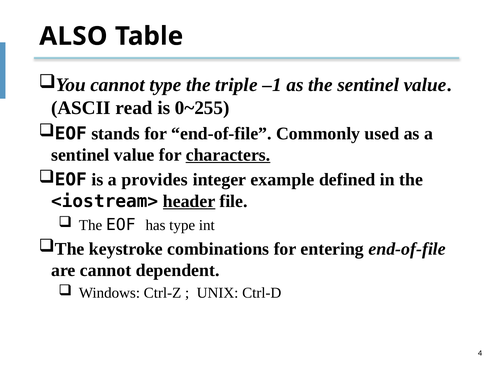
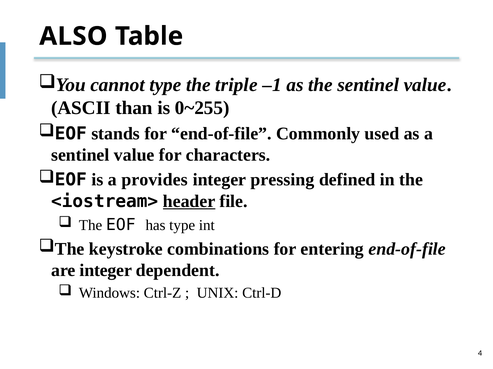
read: read -> than
characters underline: present -> none
example: example -> pressing
are cannot: cannot -> integer
